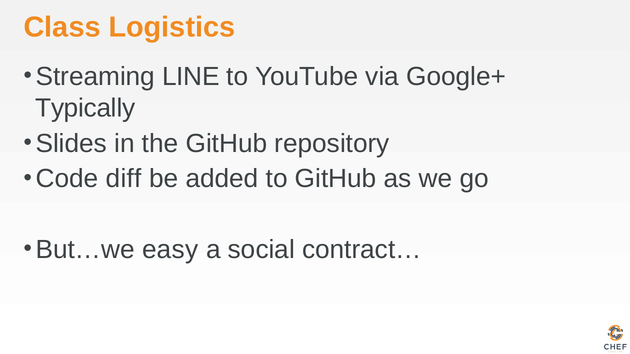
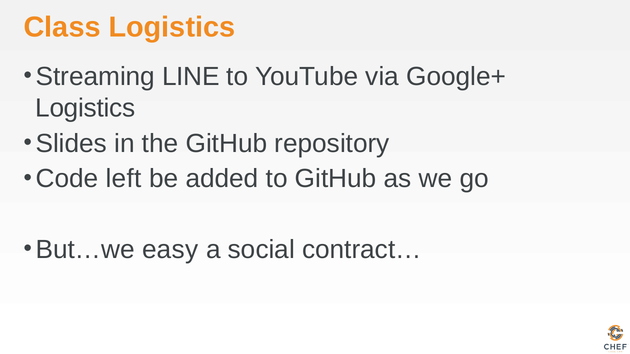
Typically at (85, 108): Typically -> Logistics
diff: diff -> left
